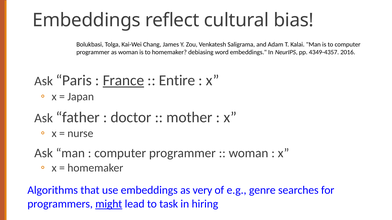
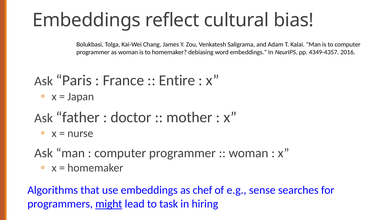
France underline: present -> none
very: very -> chef
genre: genre -> sense
